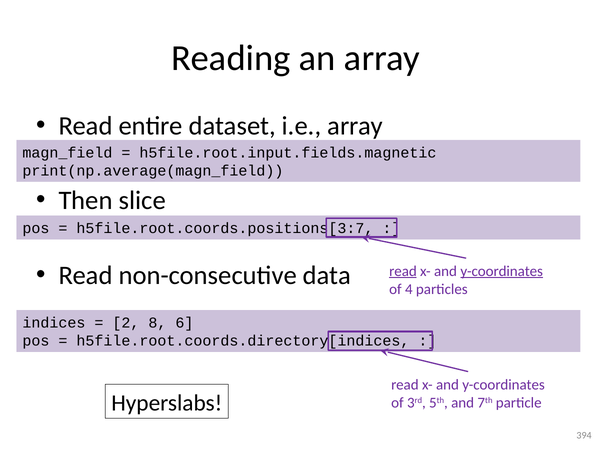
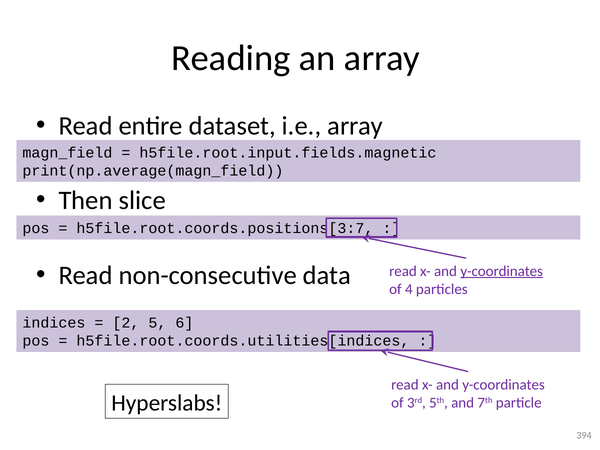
read at (403, 271) underline: present -> none
8: 8 -> 5
h5file.root.coords.directory[indices: h5file.root.coords.directory[indices -> h5file.root.coords.utilities[indices
